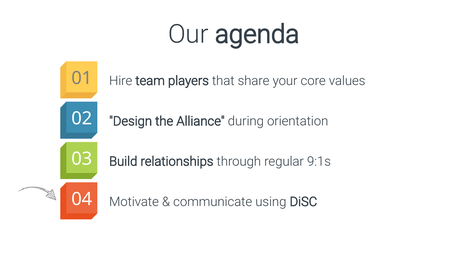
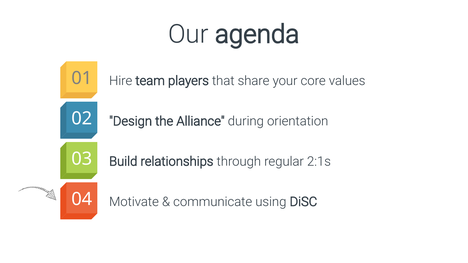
9:1s: 9:1s -> 2:1s
